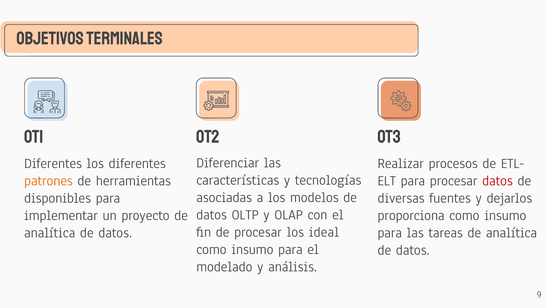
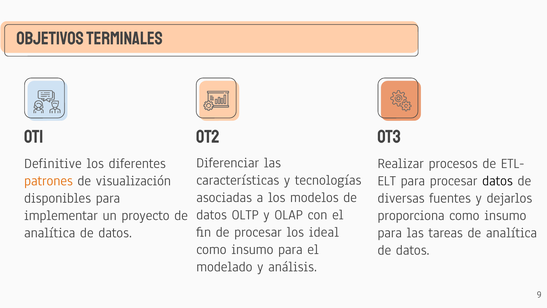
Diferentes at (53, 163): Diferentes -> Definitive
herramientas: herramientas -> visualización
datos at (497, 181) colour: red -> black
